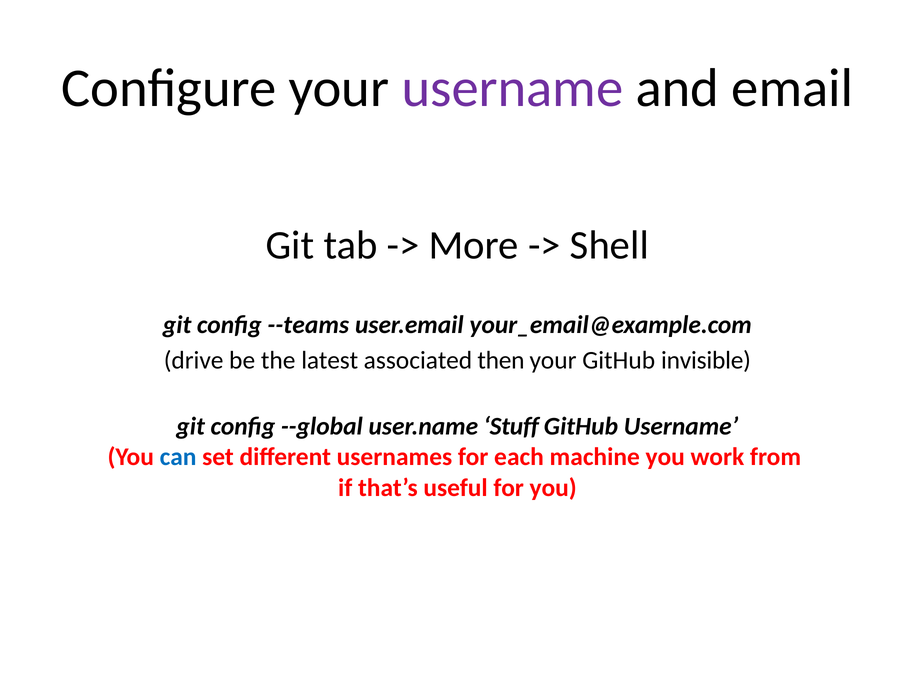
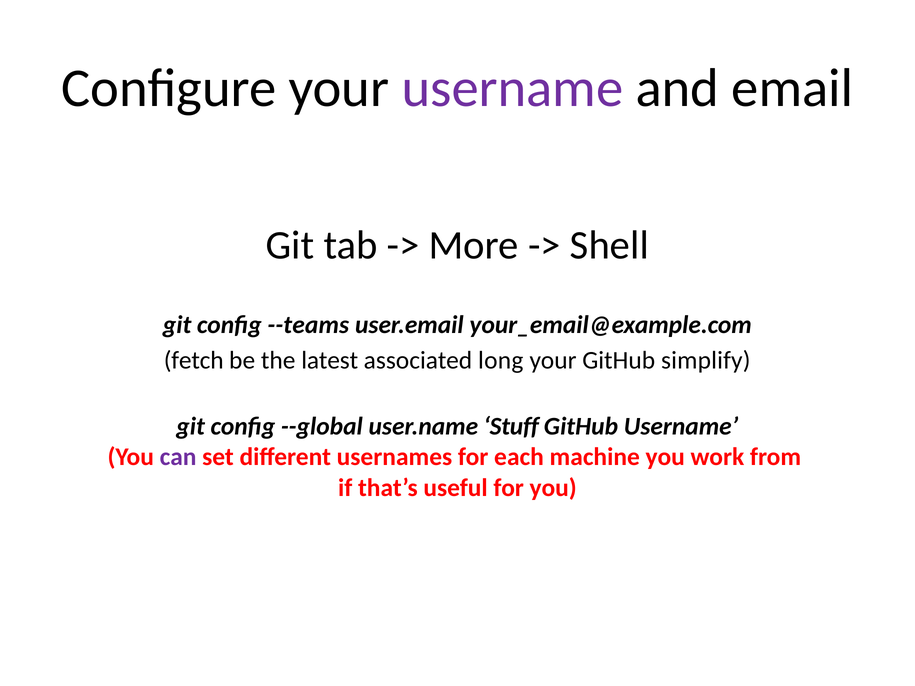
drive: drive -> fetch
then: then -> long
invisible: invisible -> simplify
can colour: blue -> purple
